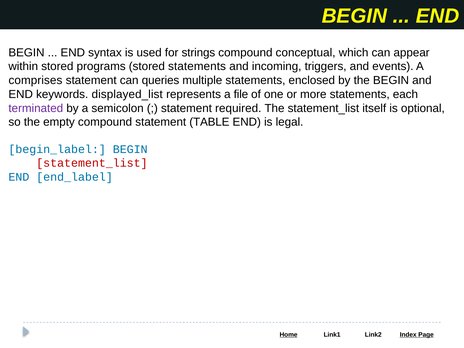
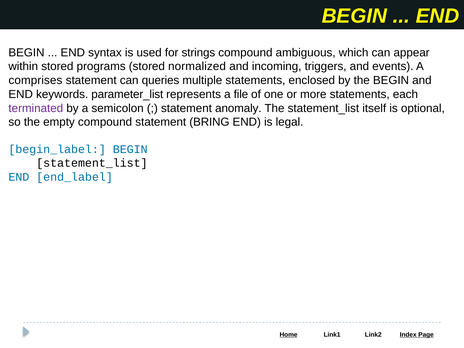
conceptual: conceptual -> ambiguous
stored statements: statements -> normalized
displayed_list: displayed_list -> parameter_list
required: required -> anomaly
TABLE: TABLE -> BRING
statement_list at (92, 163) colour: red -> black
